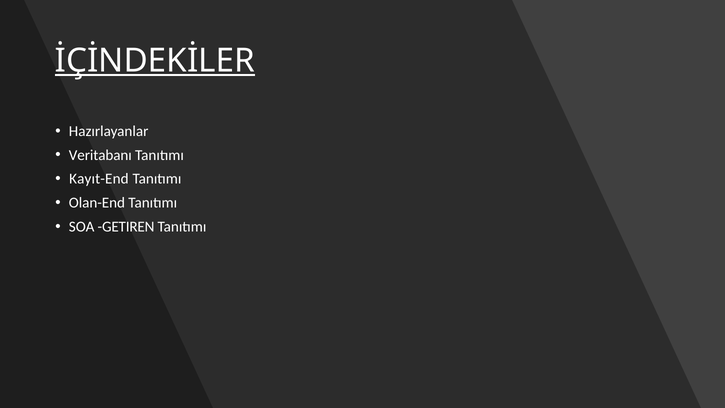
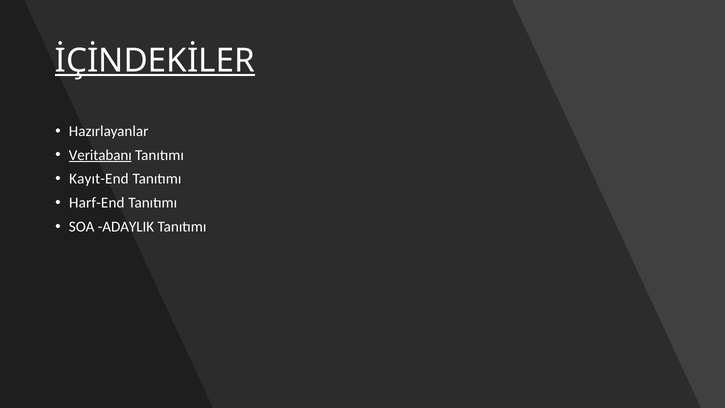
Veritabanı underline: none -> present
Olan-End: Olan-End -> Harf-End
GETIREN: GETIREN -> ADAYLIK
